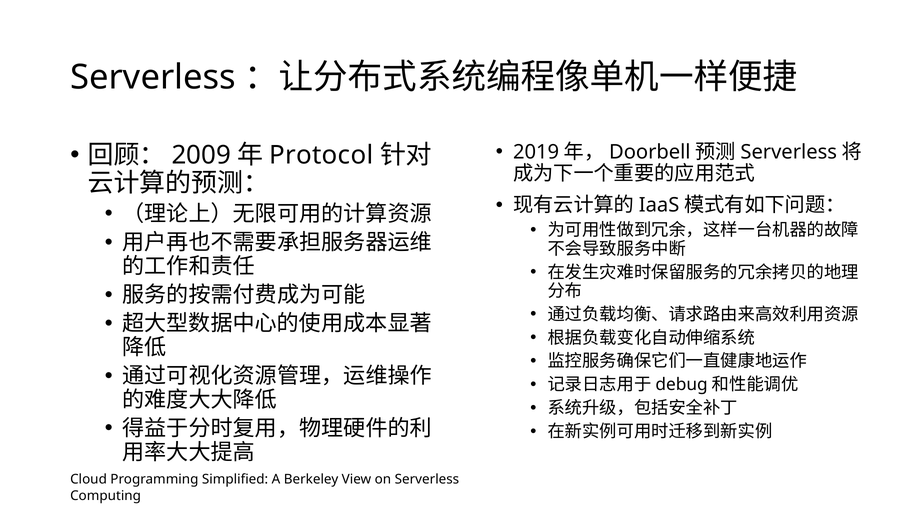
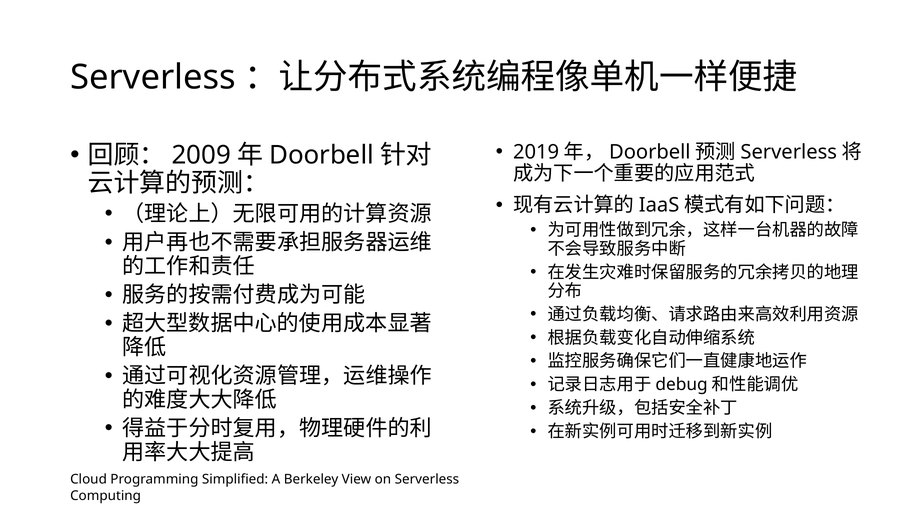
Protocol at (321, 155): Protocol -> Doorbell
